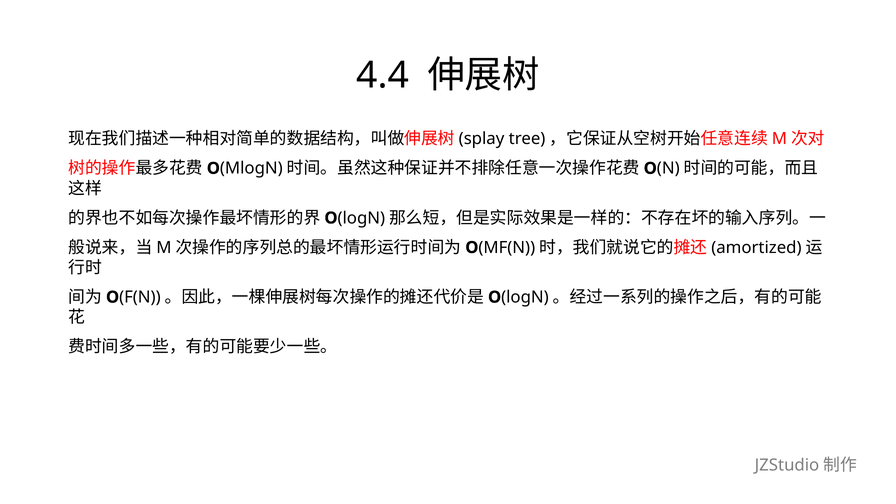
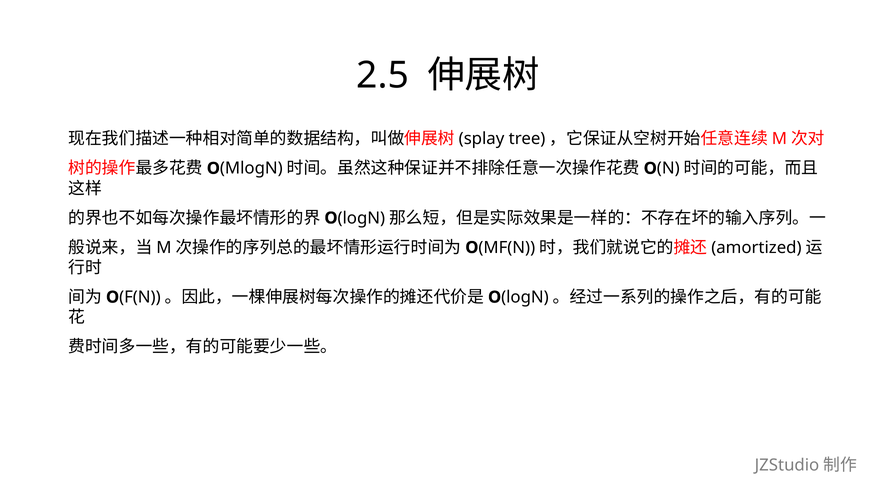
4.4: 4.4 -> 2.5
